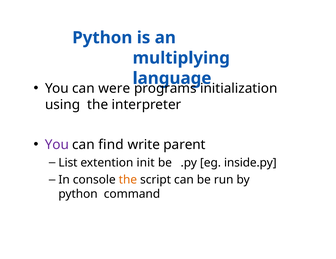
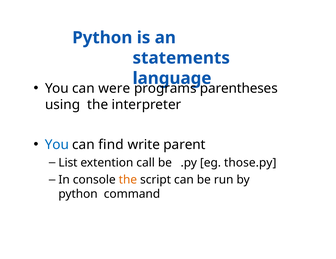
multiplying: multiplying -> statements
initialization: initialization -> parentheses
You at (57, 145) colour: purple -> blue
init: init -> call
inside.py: inside.py -> those.py
